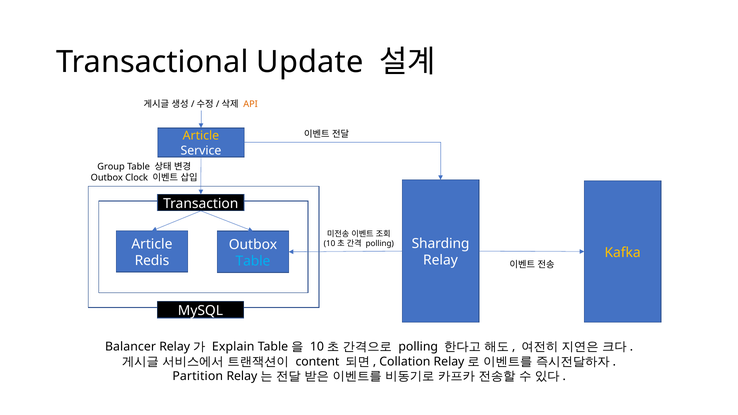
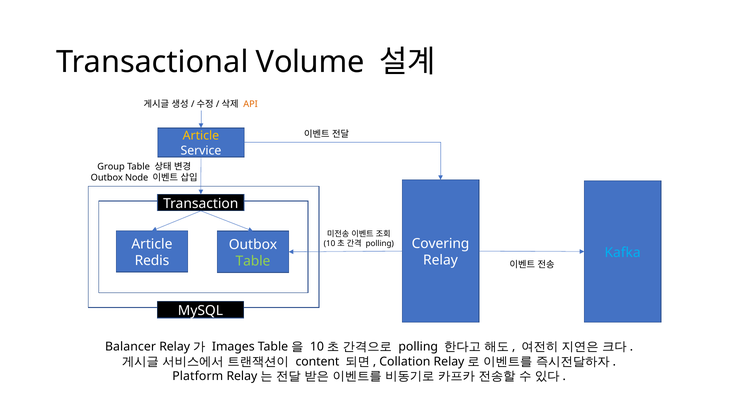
Update: Update -> Volume
Clock: Clock -> Node
Sharding: Sharding -> Covering
Kafka colour: yellow -> light blue
Table at (253, 261) colour: light blue -> light green
Explain: Explain -> Images
Partition: Partition -> Platform
